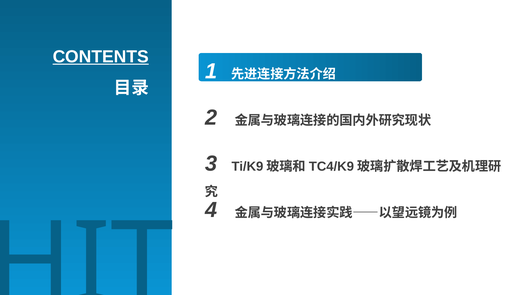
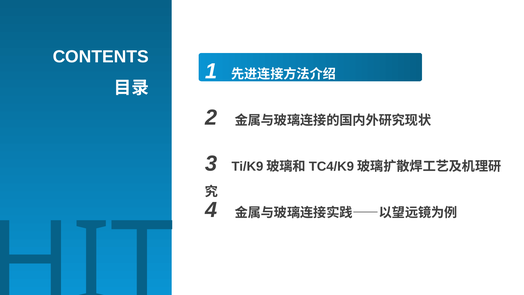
CONTENTS underline: present -> none
